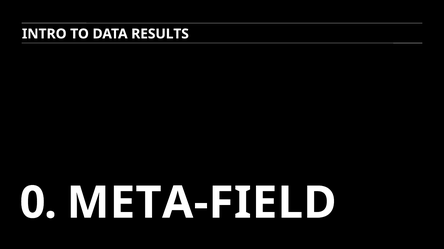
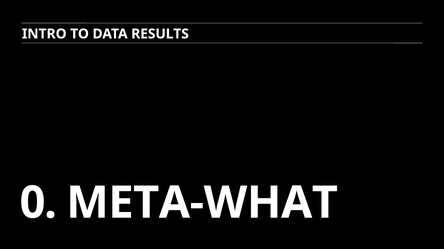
META-FIELD: META-FIELD -> META-WHAT
